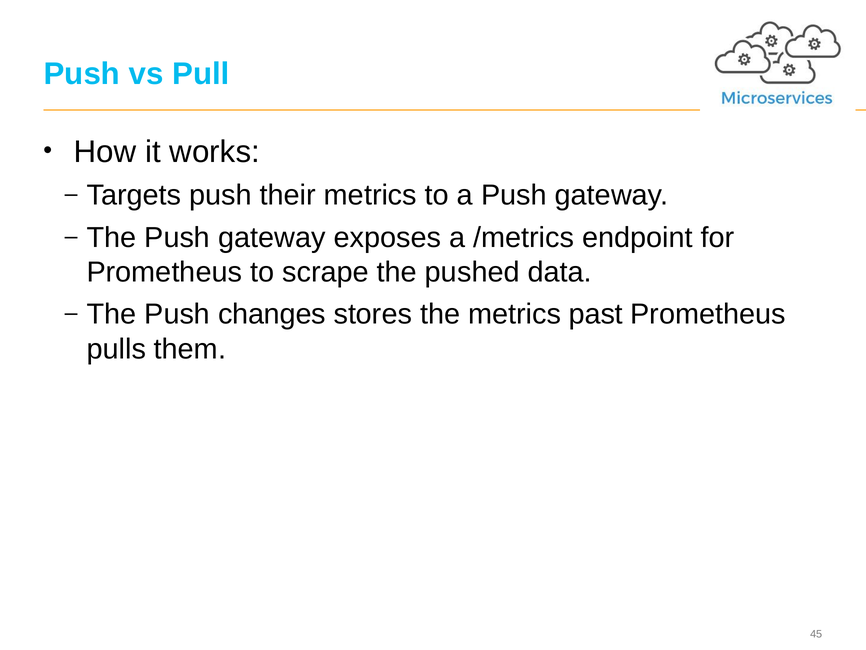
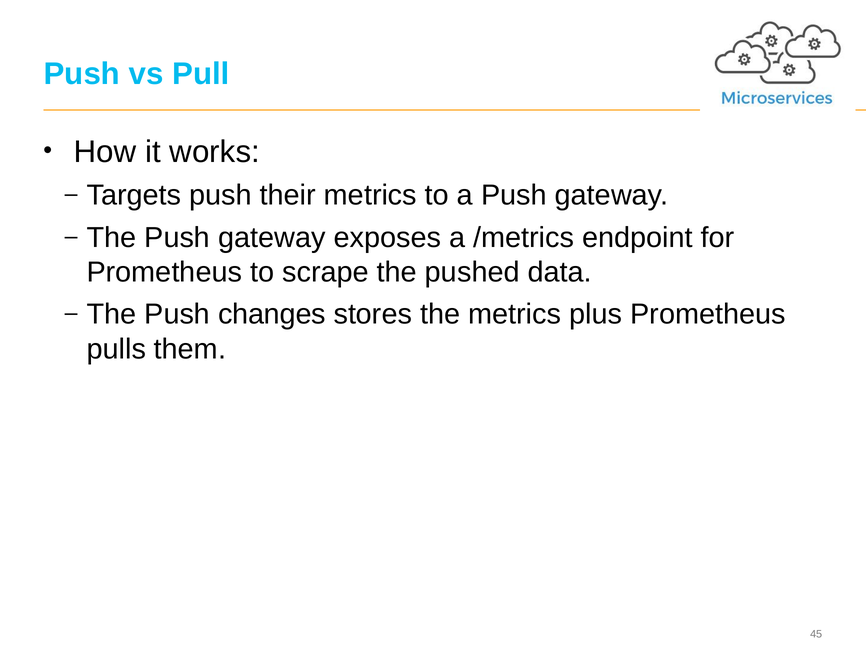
past: past -> plus
